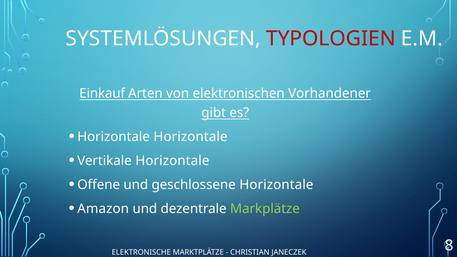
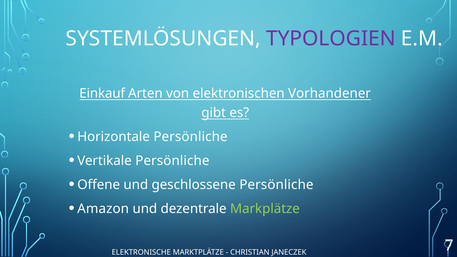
TYPOLOGIEN colour: red -> purple
Horizontale Horizontale: Horizontale -> Persönliche
Vertikale Horizontale: Horizontale -> Persönliche
geschlossene Horizontale: Horizontale -> Persönliche
8: 8 -> 7
